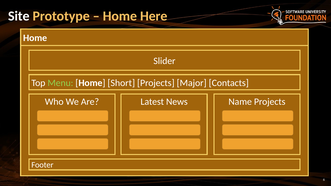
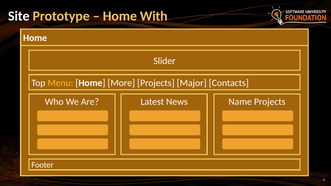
Here: Here -> With
Menu colour: light green -> yellow
Short: Short -> More
